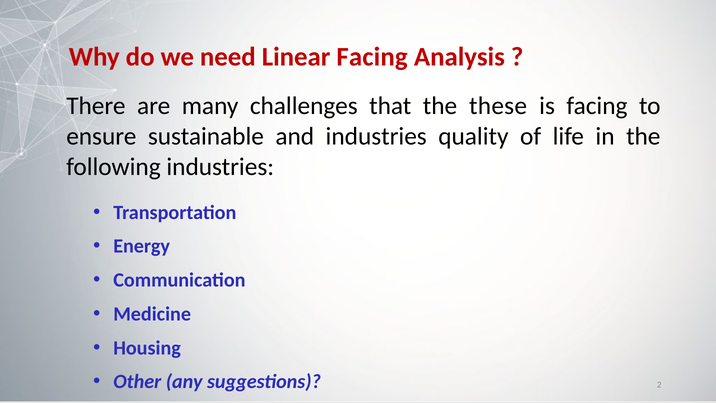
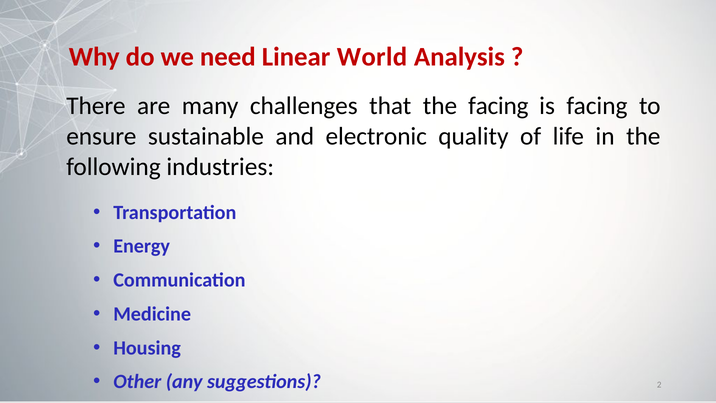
Linear Facing: Facing -> World
the these: these -> facing
and industries: industries -> electronic
